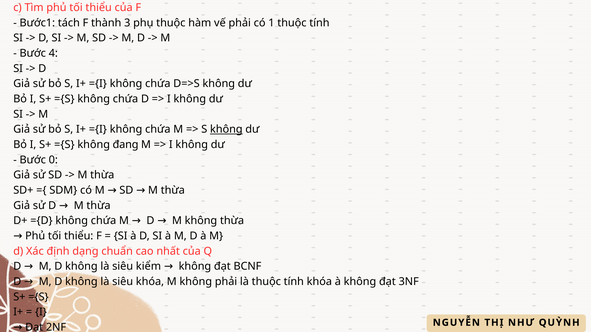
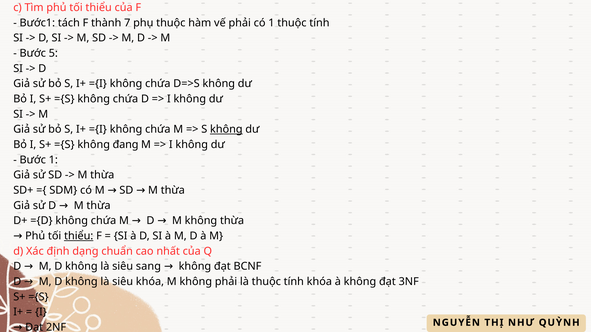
3: 3 -> 7
4: 4 -> 5
Bước 0: 0 -> 1
thiểu at (79, 236) underline: none -> present
kiểm: kiểm -> sang
